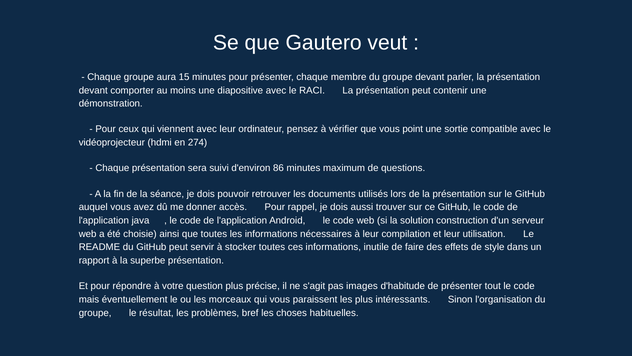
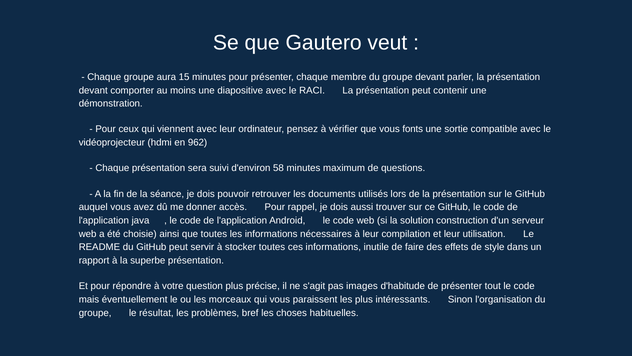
point: point -> fonts
274: 274 -> 962
86: 86 -> 58
